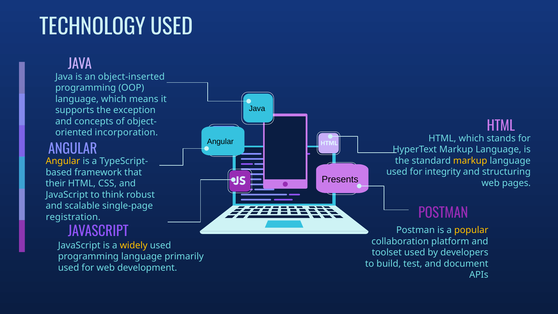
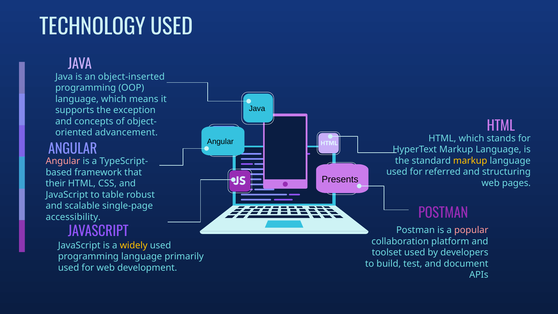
incorporation: incorporation -> advancement
Angular at (63, 161) colour: yellow -> pink
integrity: integrity -> referred
think: think -> table
registration: registration -> accessibility
popular colour: yellow -> pink
